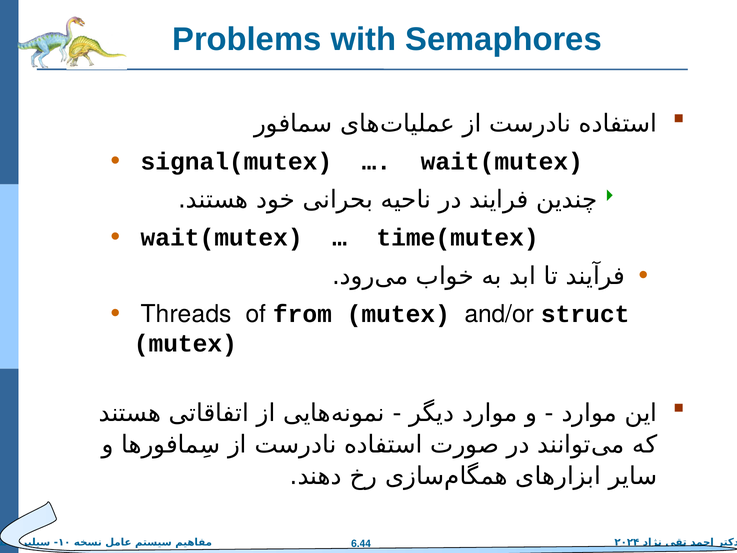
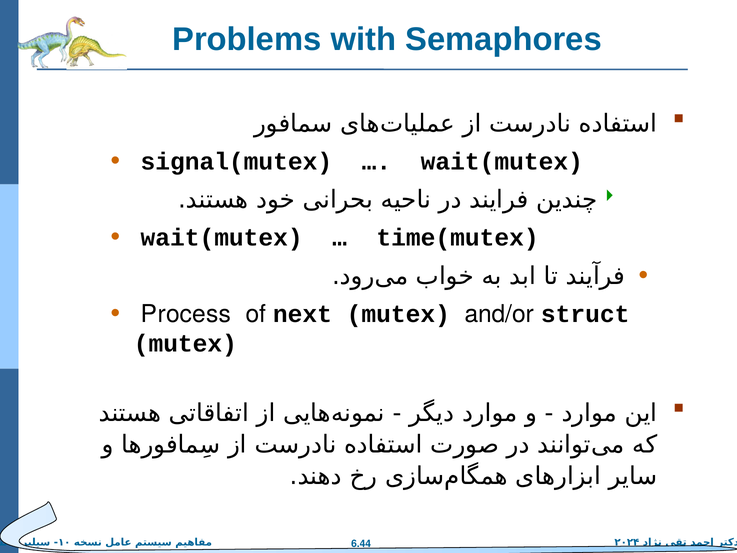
Threads: Threads -> Process
from: from -> next
